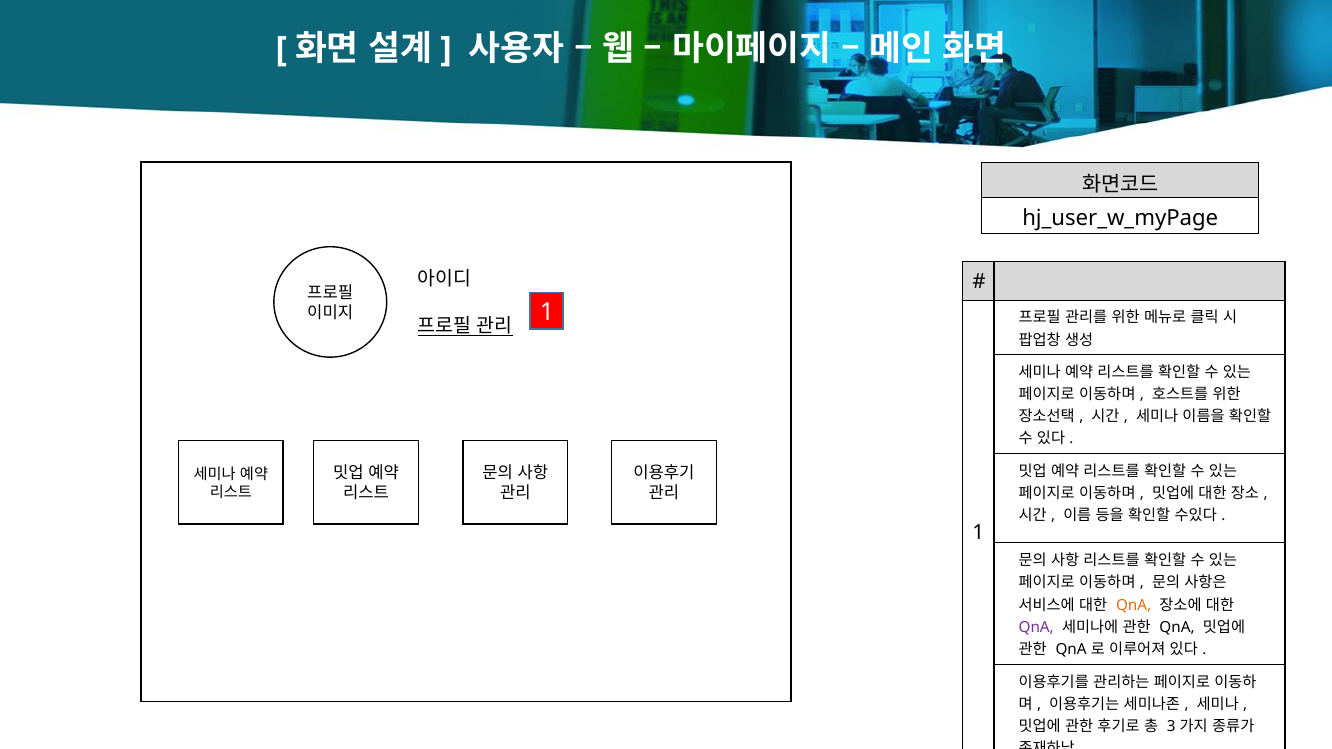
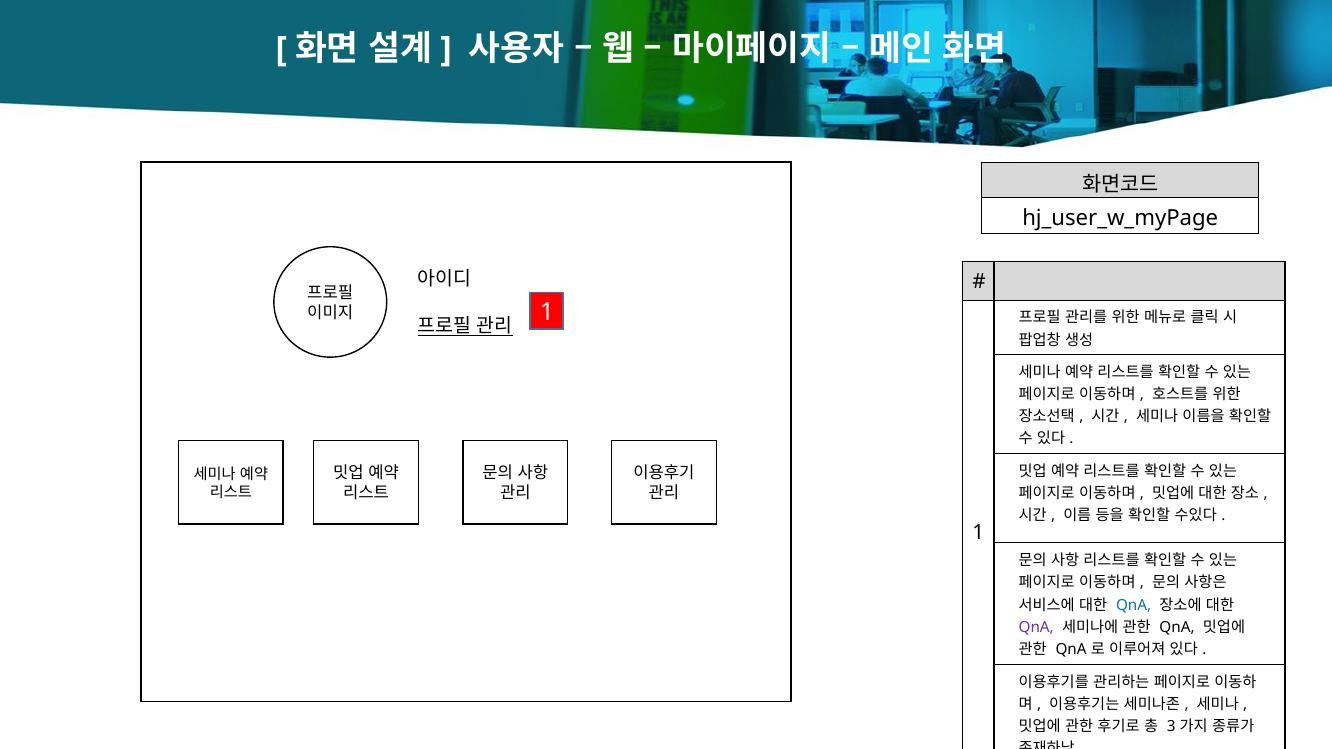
QnA at (1134, 605) colour: orange -> blue
